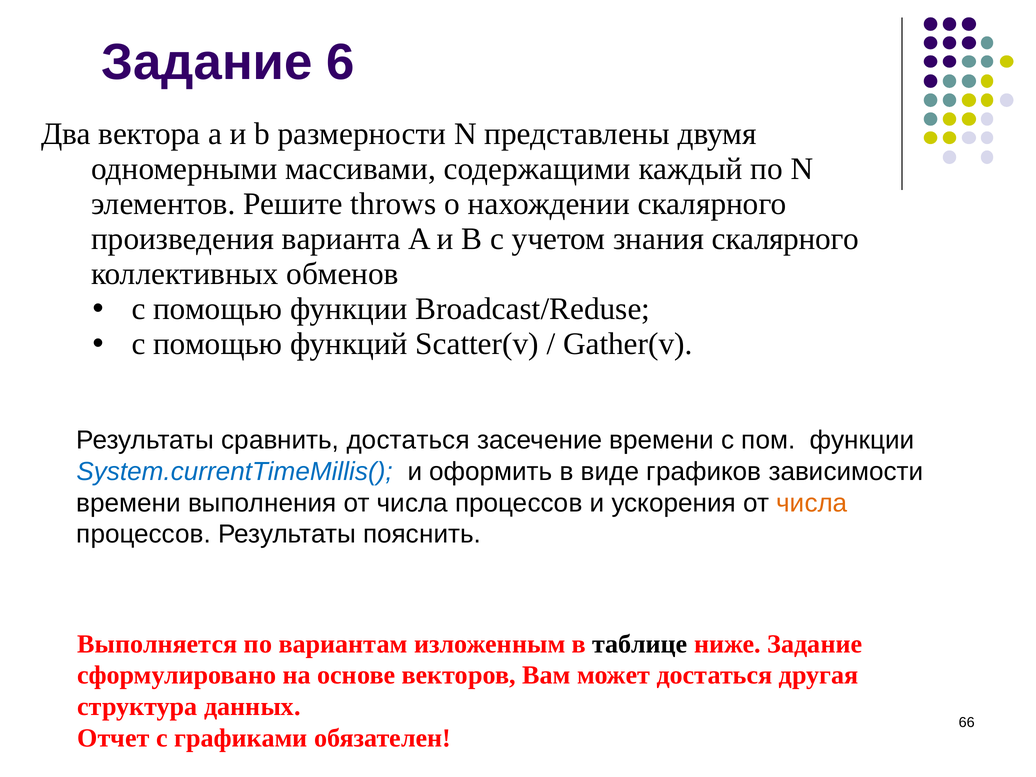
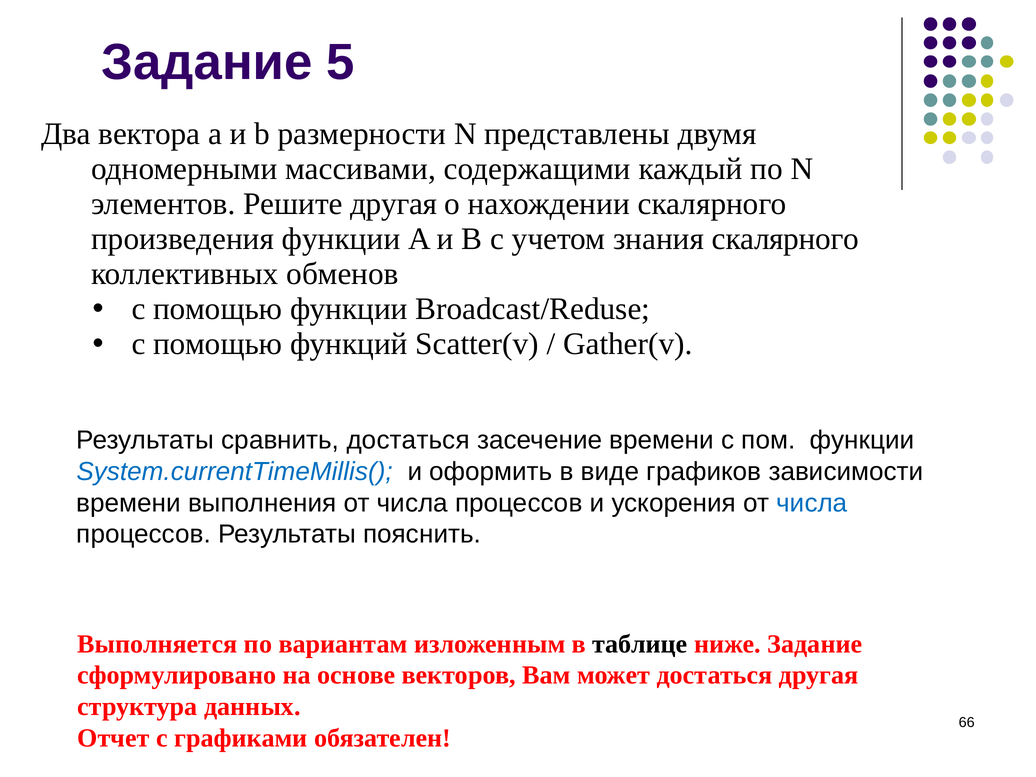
6: 6 -> 5
Решите throws: throws -> другая
произведения варианта: варианта -> функции
числа at (812, 503) colour: orange -> blue
